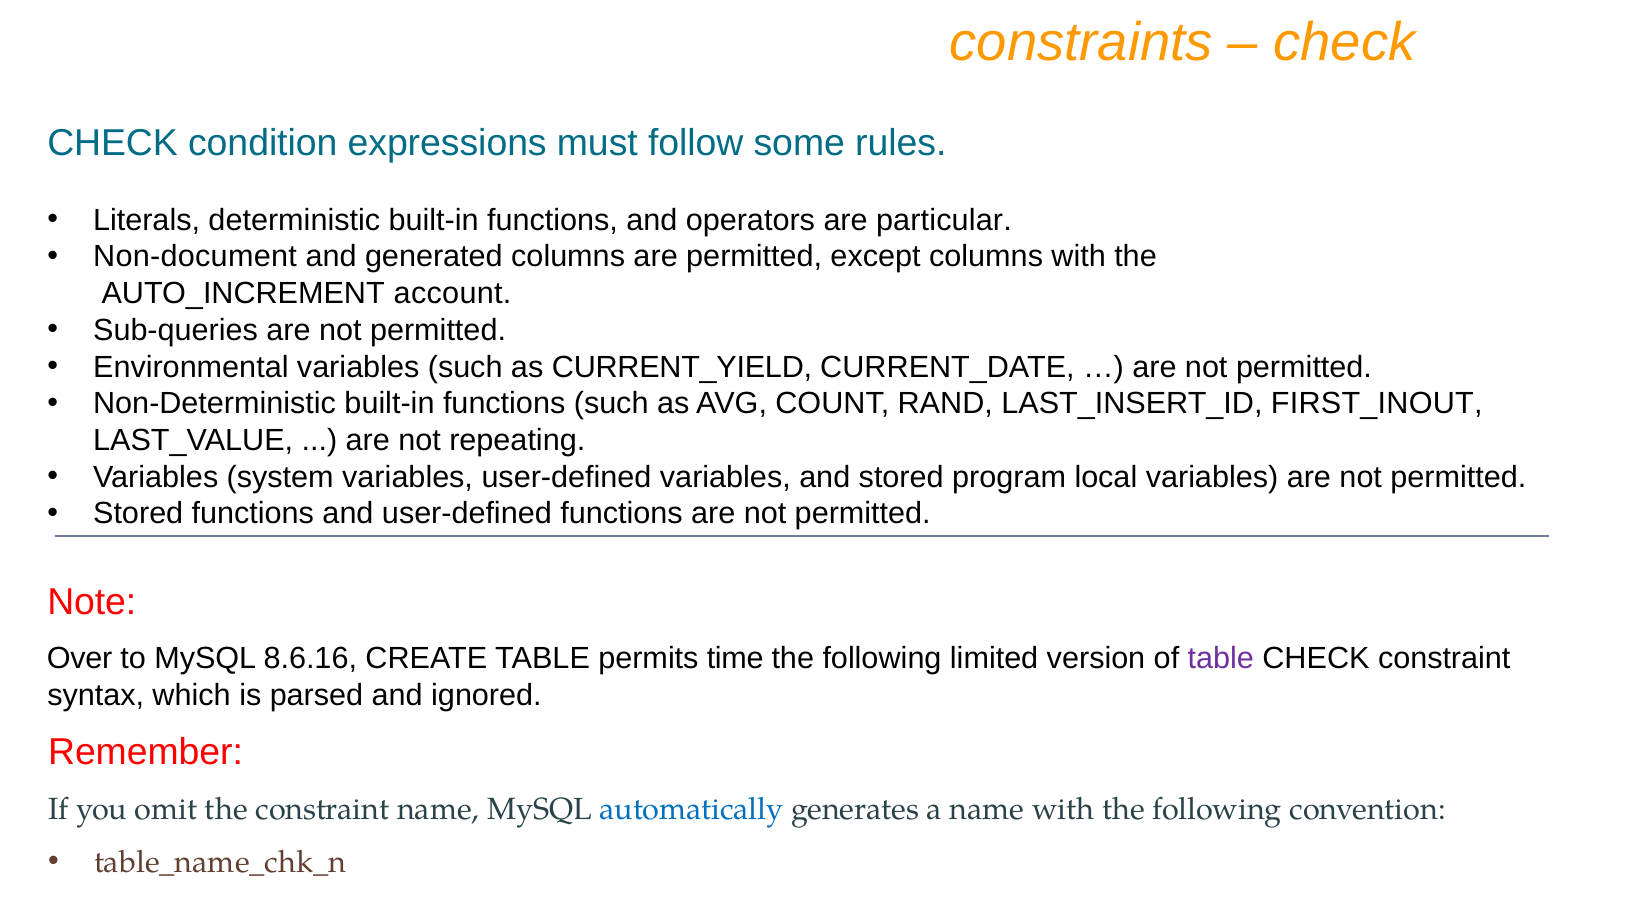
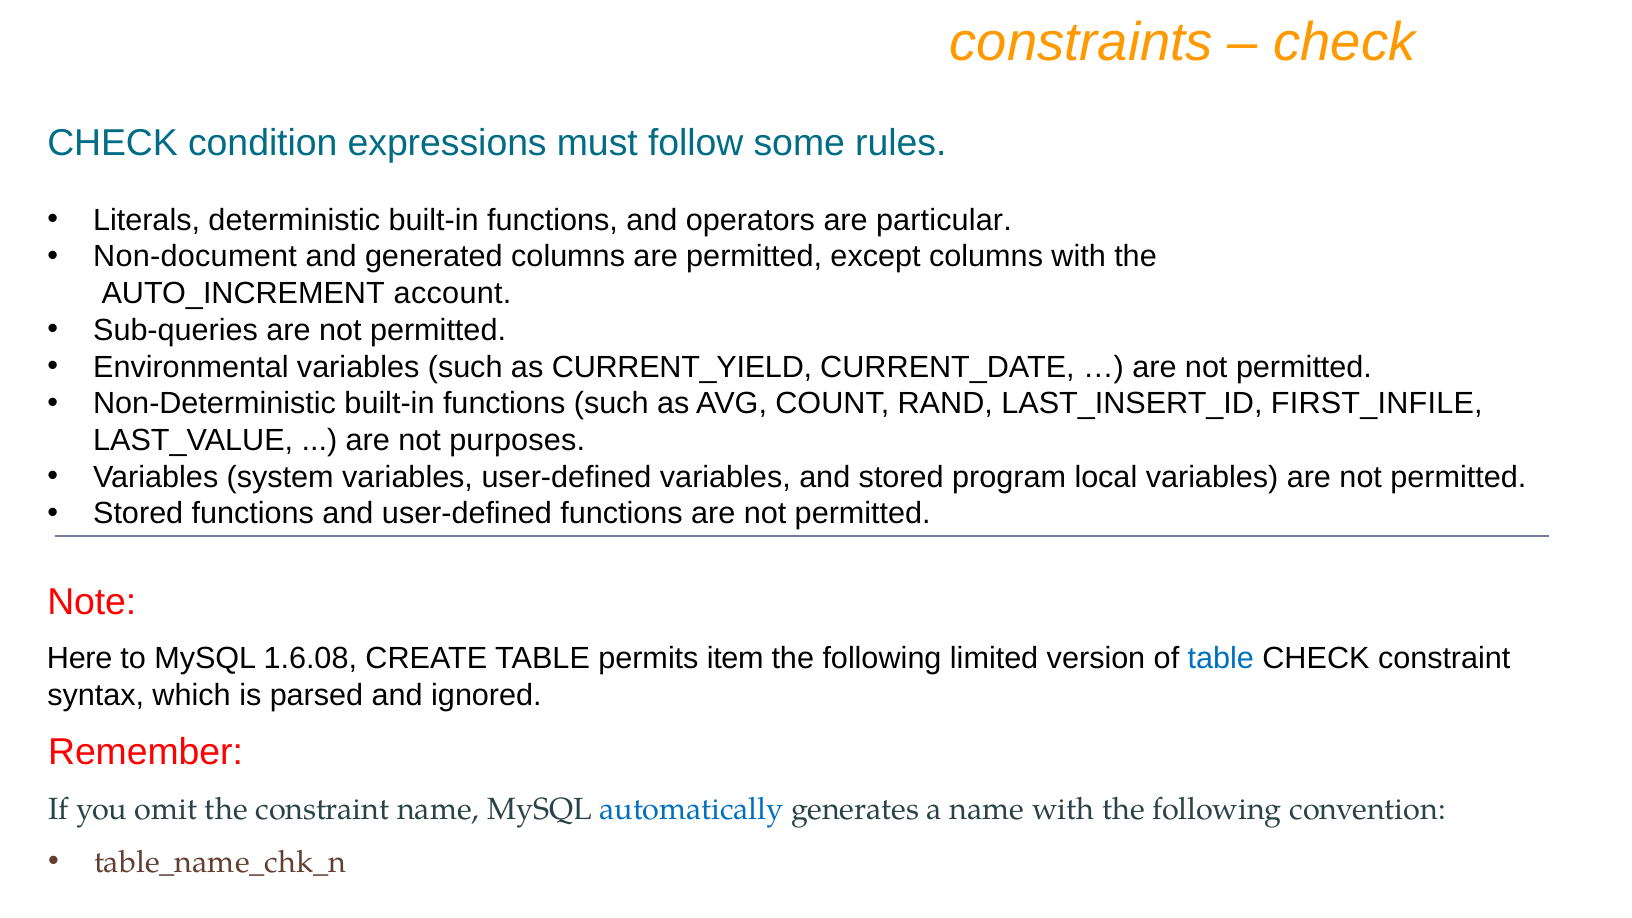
FIRST_INOUT: FIRST_INOUT -> FIRST_INFILE
repeating: repeating -> purposes
Over: Over -> Here
8.6.16: 8.6.16 -> 1.6.08
time: time -> item
table at (1221, 659) colour: purple -> blue
